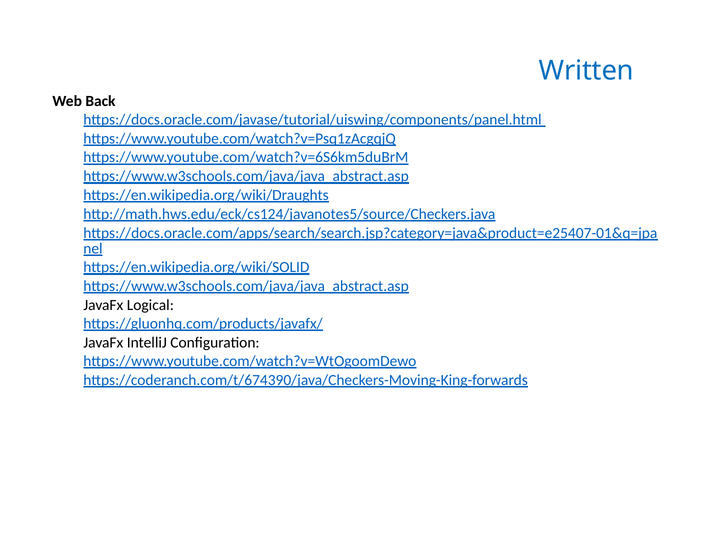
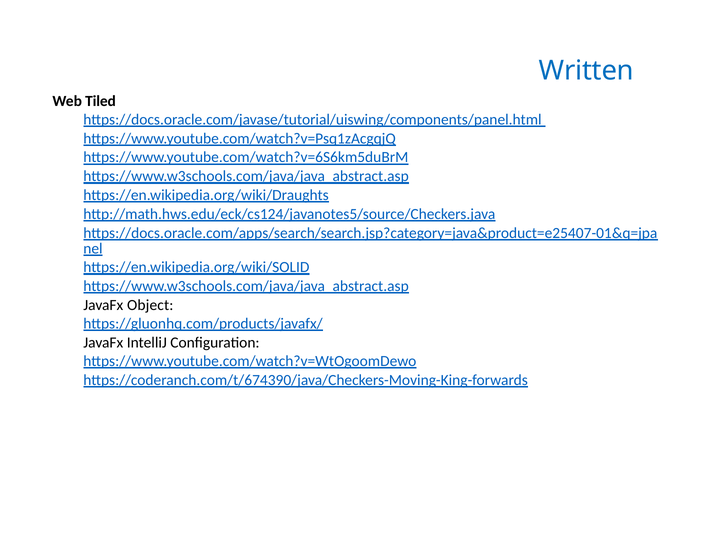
Back: Back -> Tiled
Logical: Logical -> Object
